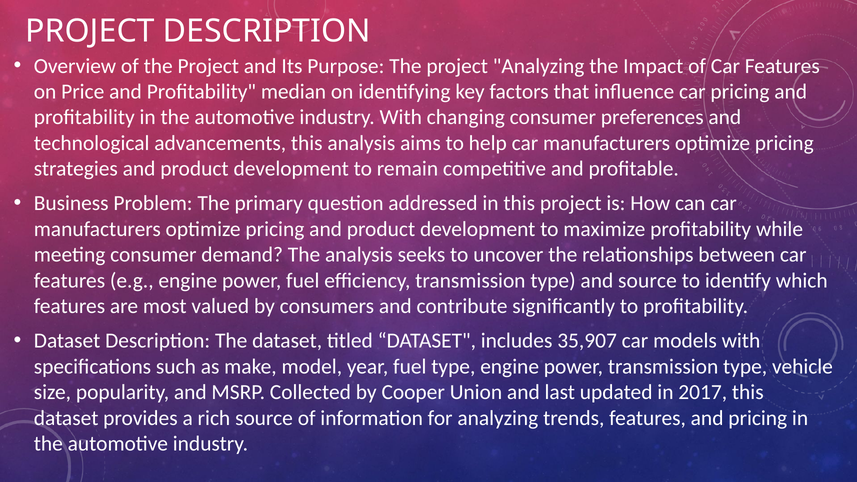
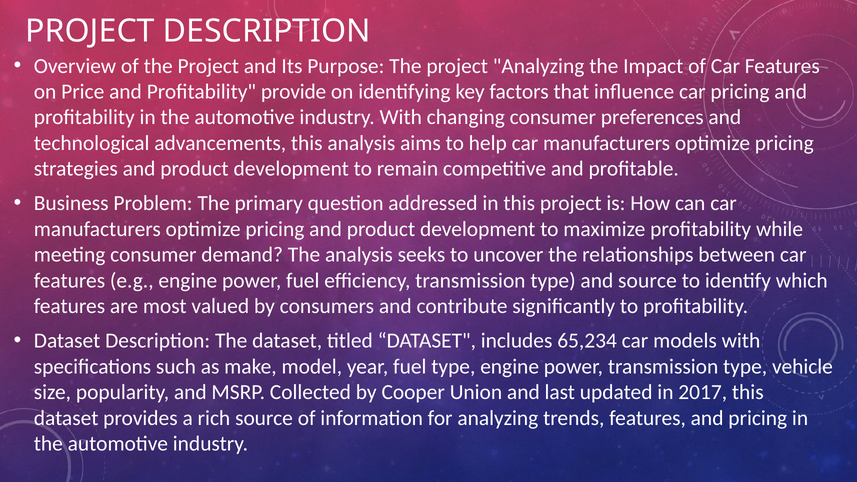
median: median -> provide
35,907: 35,907 -> 65,234
